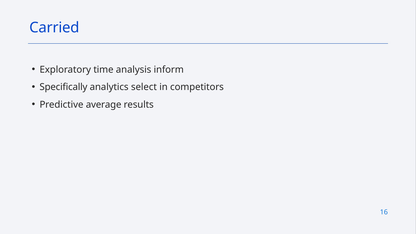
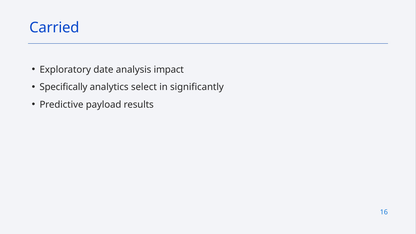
time: time -> date
inform: inform -> impact
competitors: competitors -> significantly
average: average -> payload
